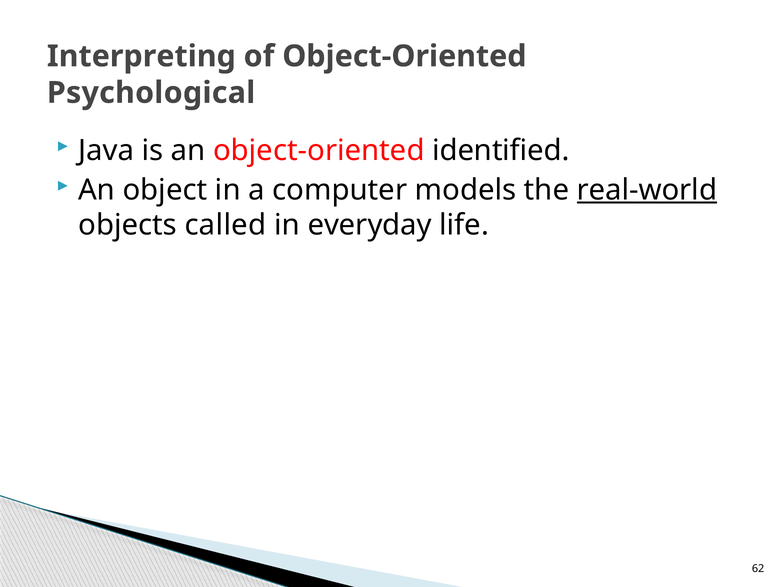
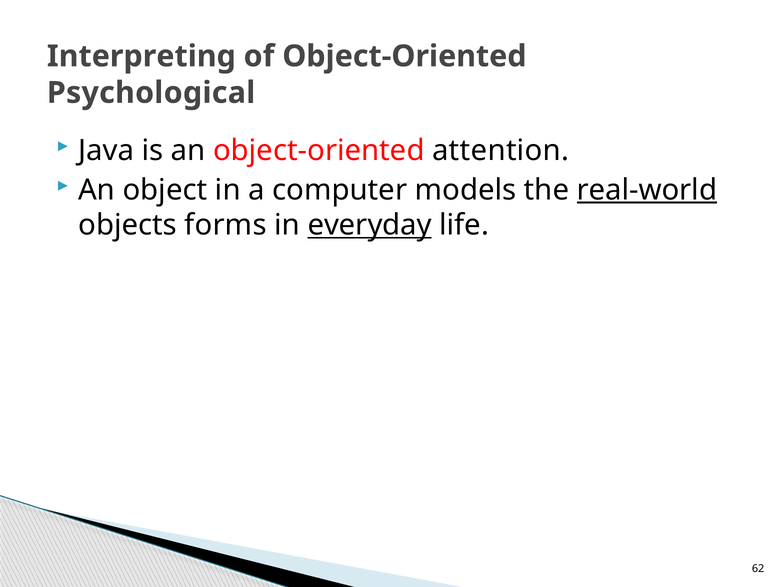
identified: identified -> attention
called: called -> forms
everyday underline: none -> present
